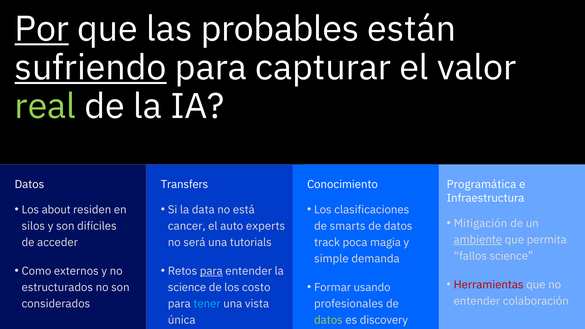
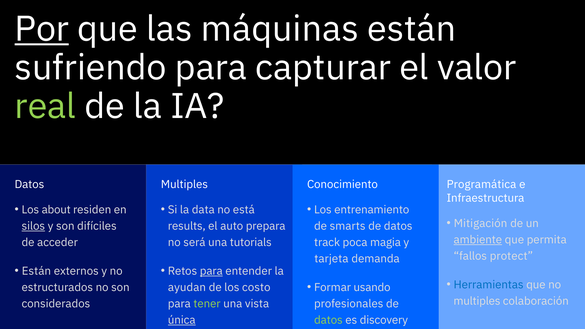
probables: probables -> máquinas
sufriendo underline: present -> none
Transfers at (184, 184): Transfers -> Multiples
clasificaciones: clasificaciones -> entrenamiento
silos underline: none -> present
cancer: cancer -> results
experts: experts -> prepara
fallos science: science -> protect
simple: simple -> tarjeta
Como at (36, 271): Como -> Están
Herramientas colour: red -> blue
science at (187, 287): science -> ayudan
entender at (477, 301): entender -> multiples
tener colour: light blue -> light green
única underline: none -> present
